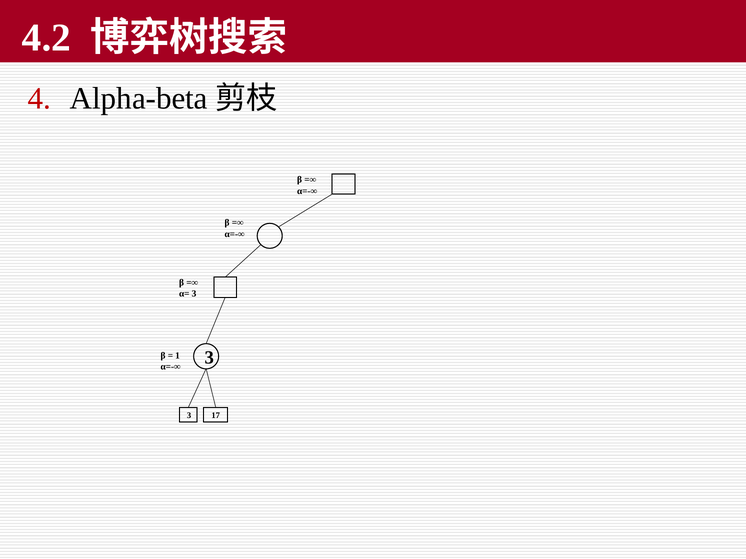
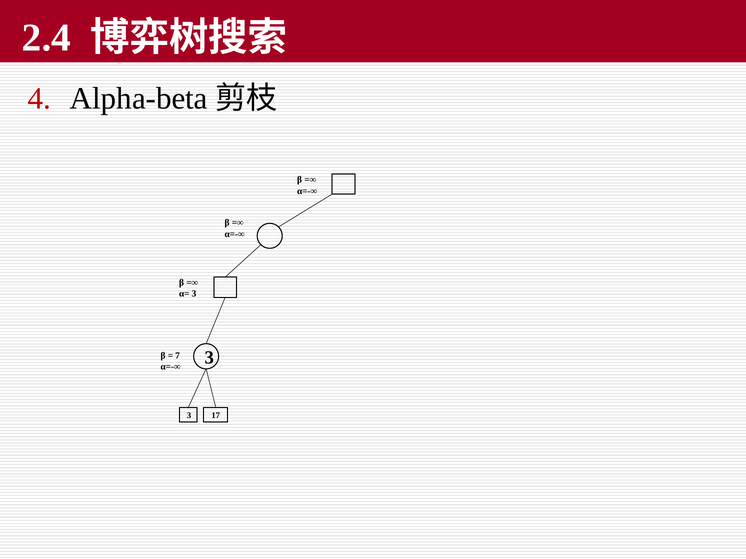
4.2: 4.2 -> 2.4
1: 1 -> 7
